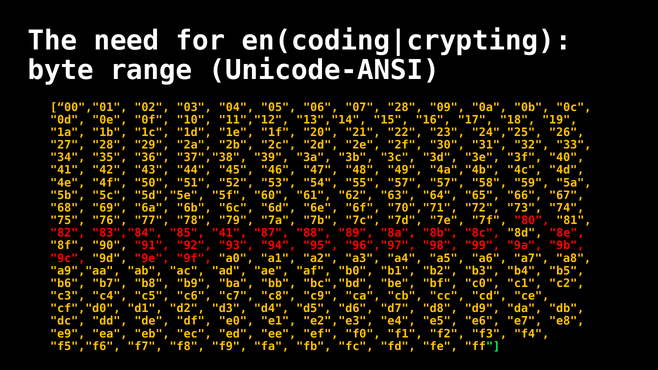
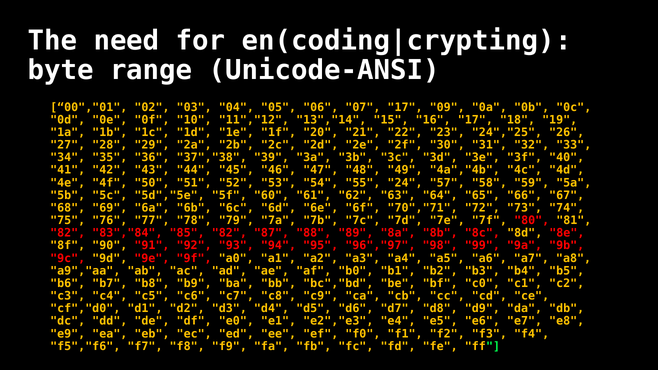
07 28: 28 -> 17
55 57: 57 -> 24
85 41: 41 -> 82
